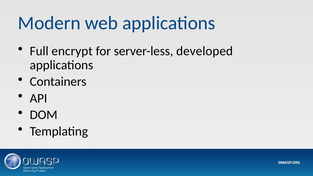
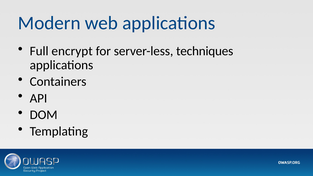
developed: developed -> techniques
